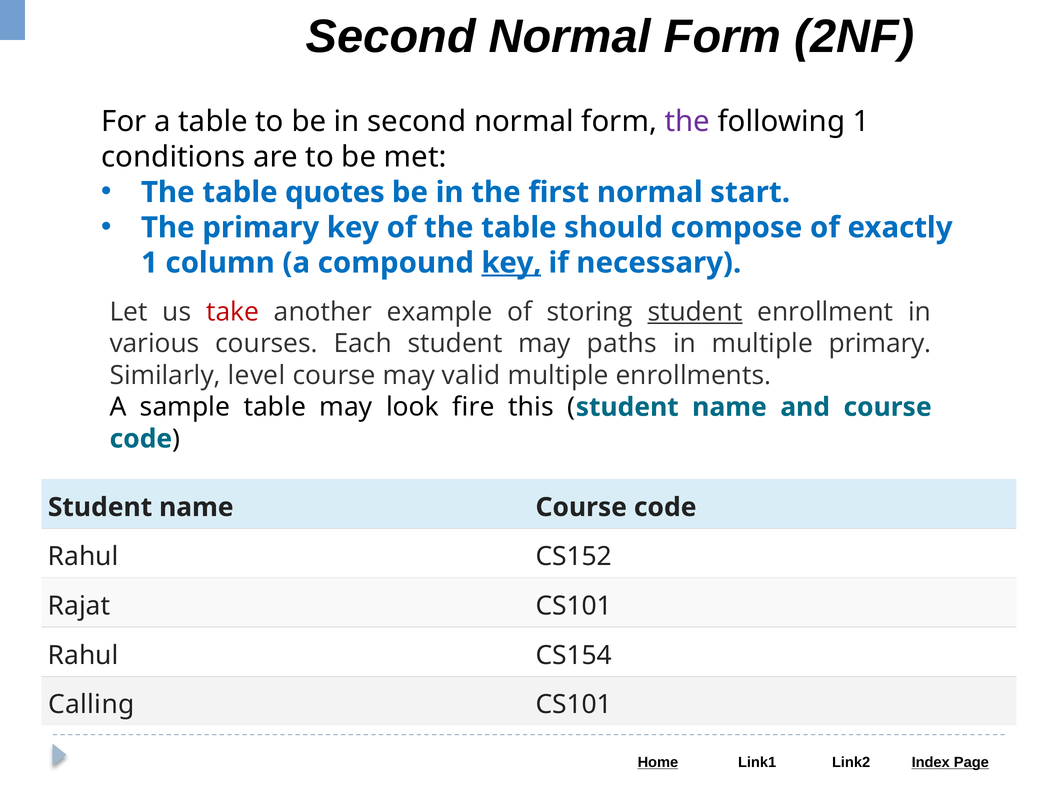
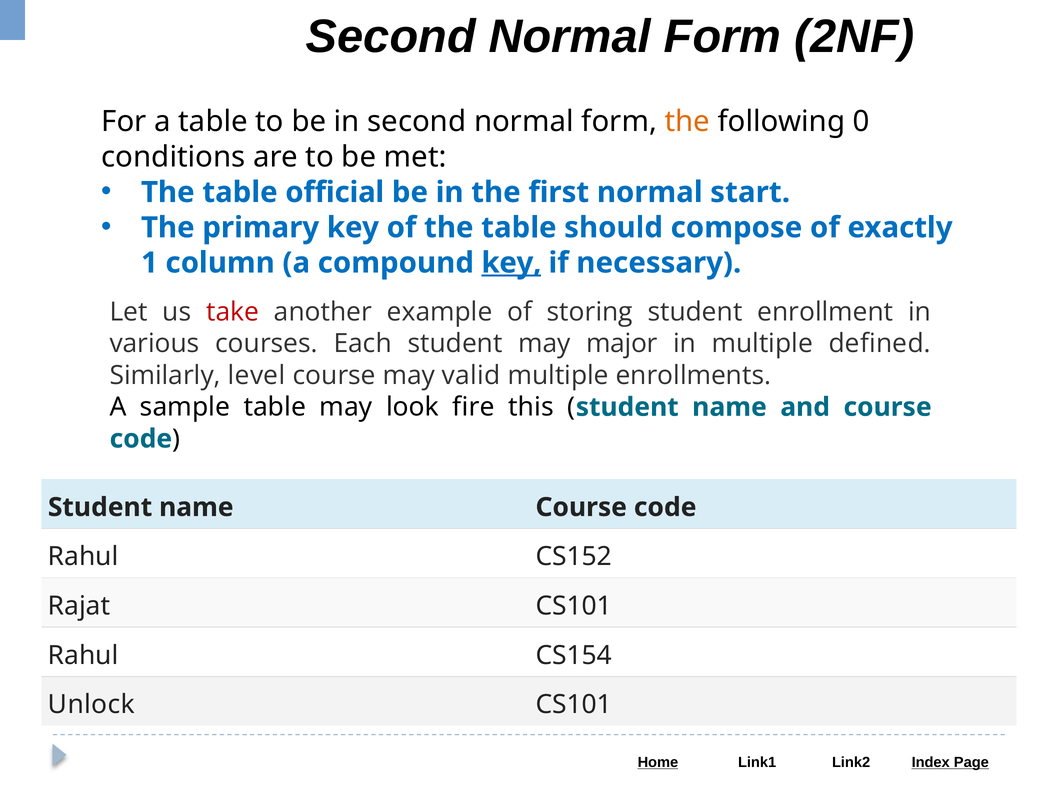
the at (687, 122) colour: purple -> orange
following 1: 1 -> 0
quotes: quotes -> official
student at (695, 312) underline: present -> none
paths: paths -> major
multiple primary: primary -> defined
Calling: Calling -> Unlock
